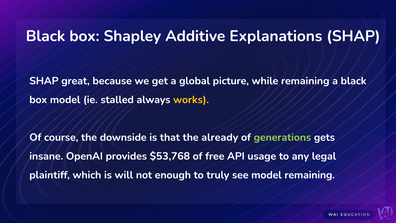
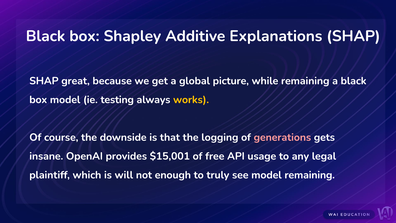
stalled: stalled -> testing
already: already -> logging
generations colour: light green -> pink
$53,768: $53,768 -> $15,001
